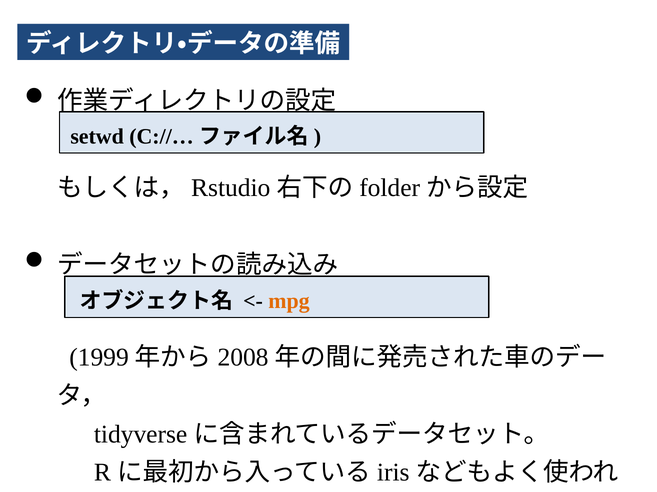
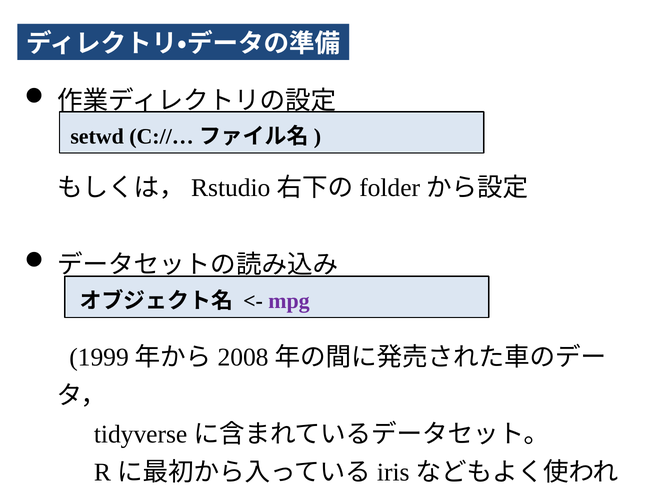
mpg colour: orange -> purple
